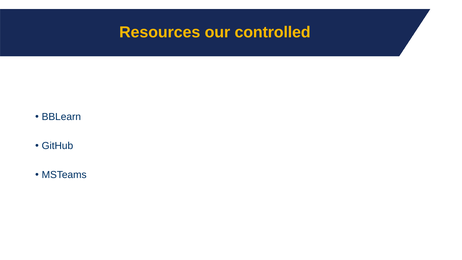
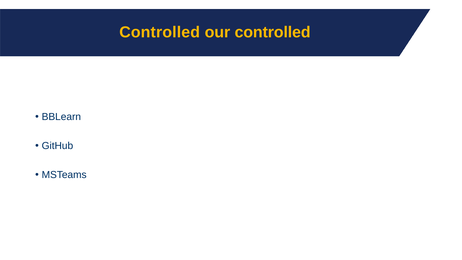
Resources at (160, 32): Resources -> Controlled
